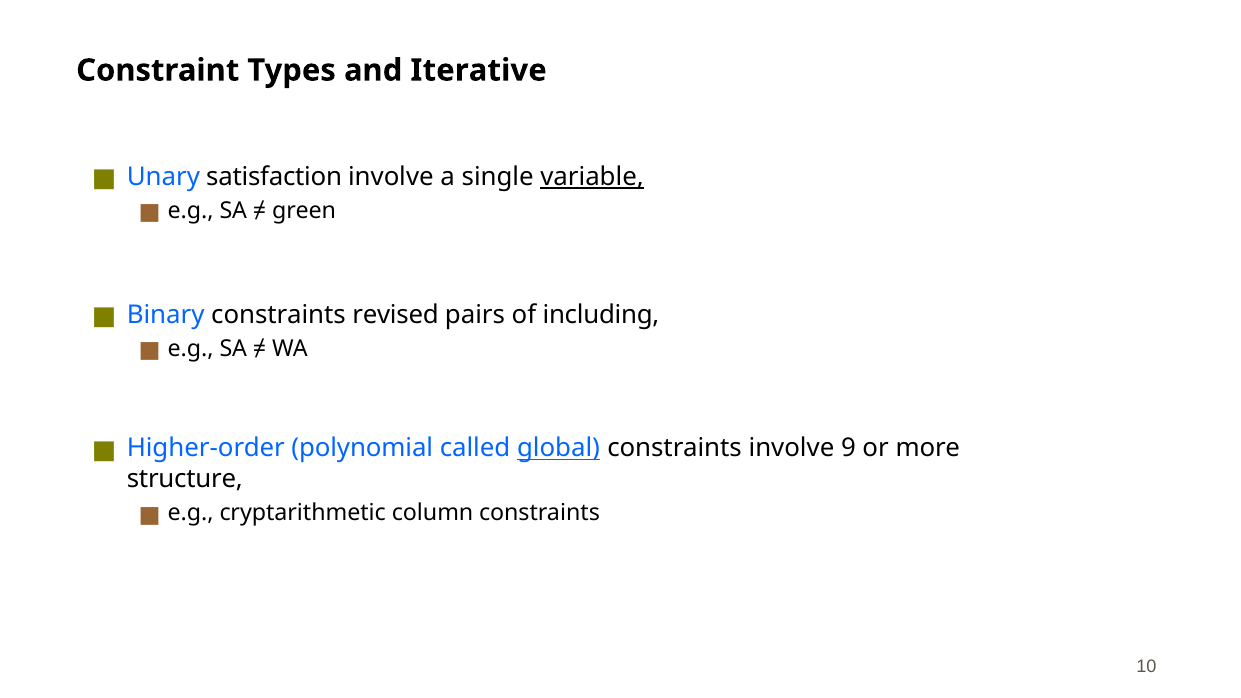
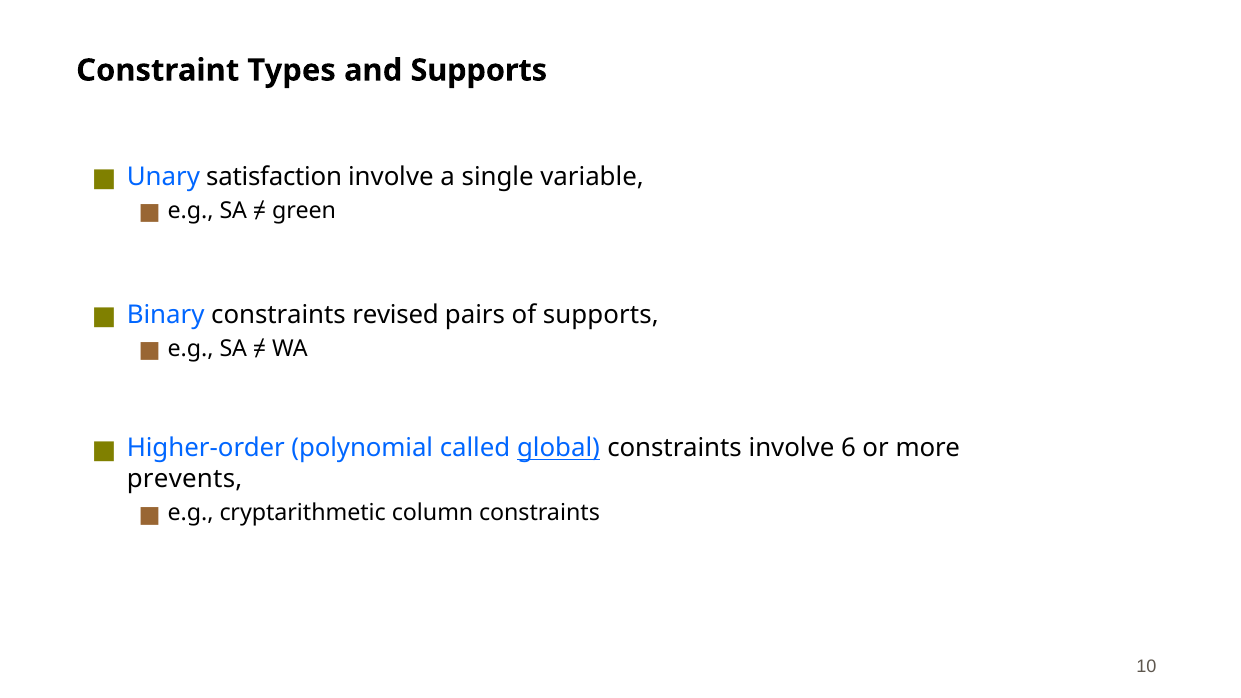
and Iterative: Iterative -> Supports
variable underline: present -> none
of including: including -> supports
9: 9 -> 6
structure: structure -> prevents
